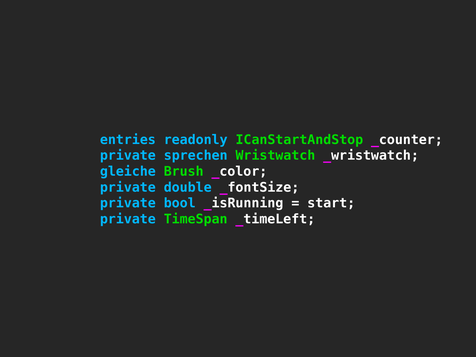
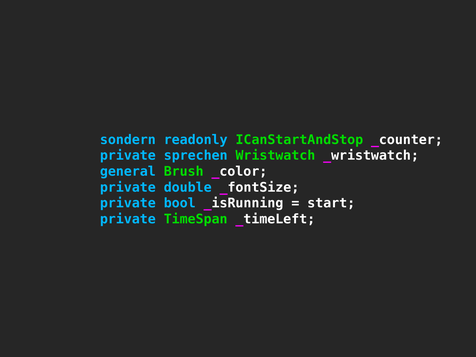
entries: entries -> sondern
gleiche: gleiche -> general
